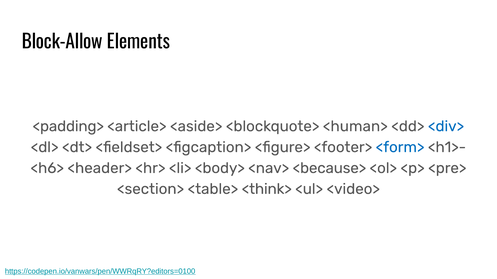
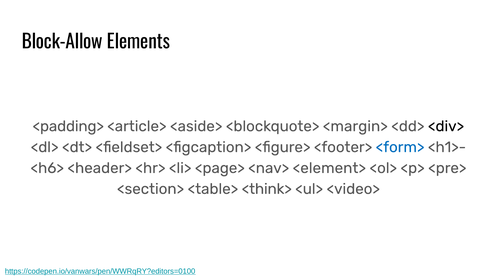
<human>: <human> -> <margin>
<div> colour: blue -> black
<body>: <body> -> <page>
<because>: <because> -> <element>
